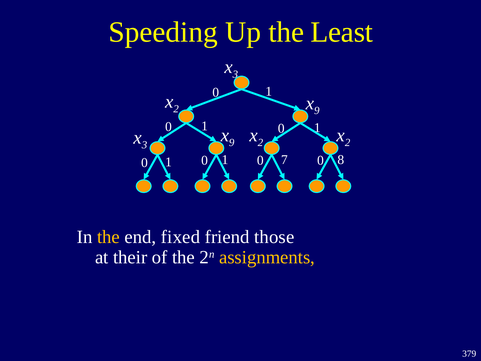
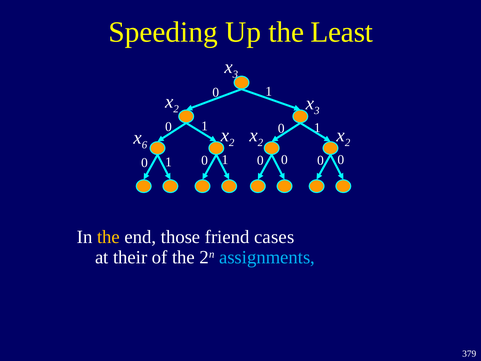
9 at (317, 110): 9 -> 3
9 at (232, 142): 9 -> 2
3 at (144, 145): 3 -> 6
7 at (284, 160): 7 -> 0
8 at (341, 160): 8 -> 0
fixed: fixed -> those
those: those -> cases
assignments colour: yellow -> light blue
